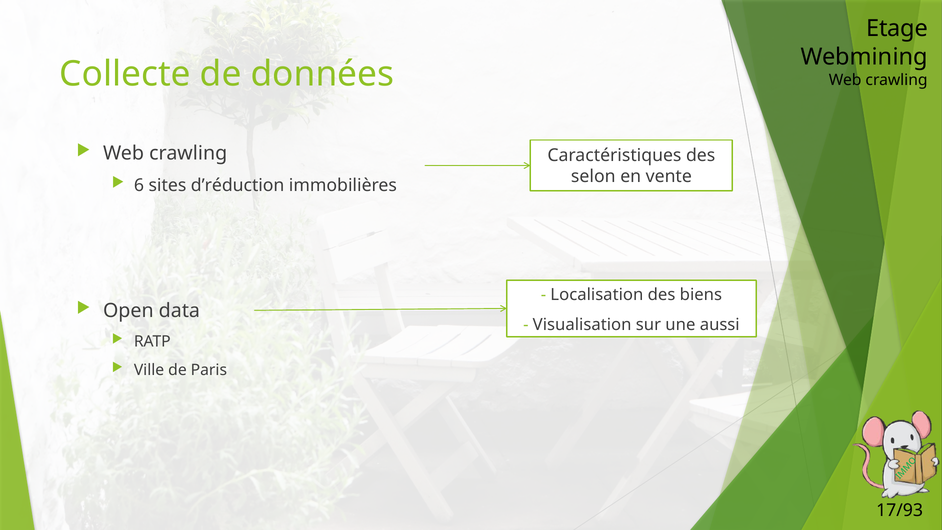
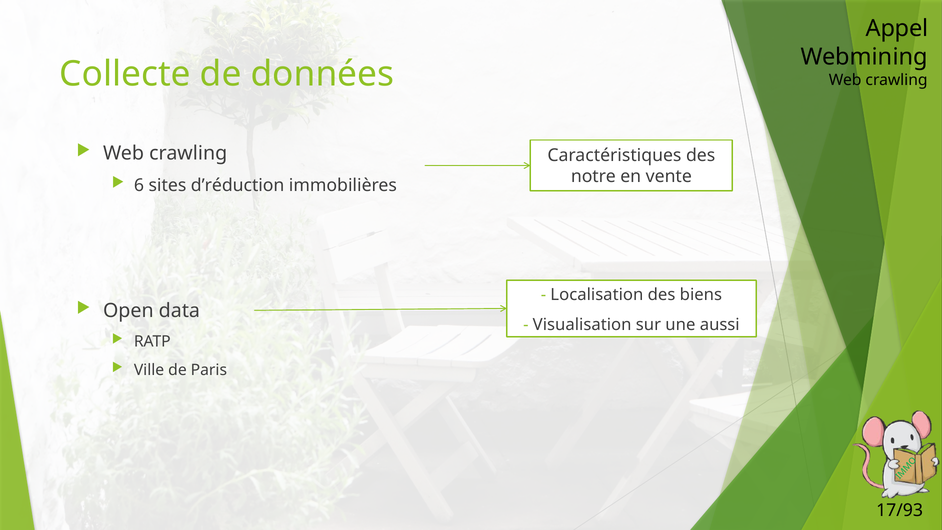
Etage: Etage -> Appel
selon: selon -> notre
